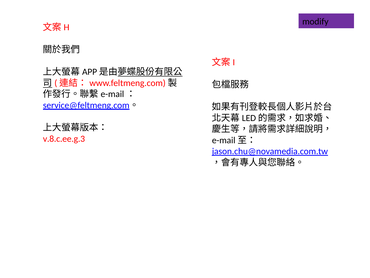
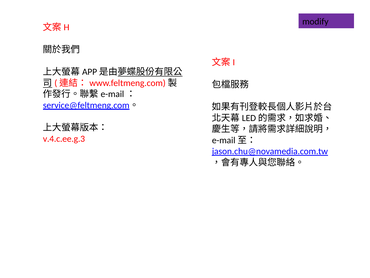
v.8.c.ee.g.3: v.8.c.ee.g.3 -> v.4.c.ee.g.3
